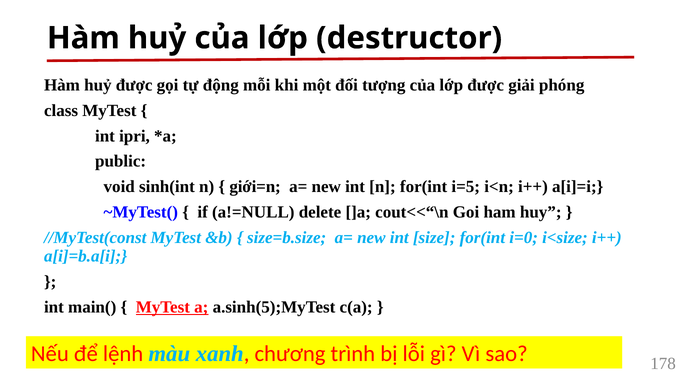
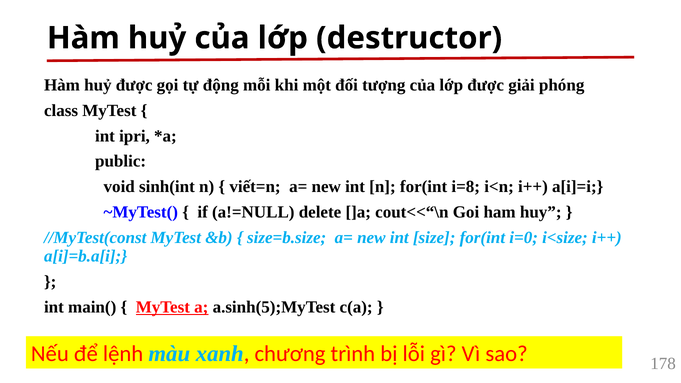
giới=n: giới=n -> viết=n
i=5: i=5 -> i=8
